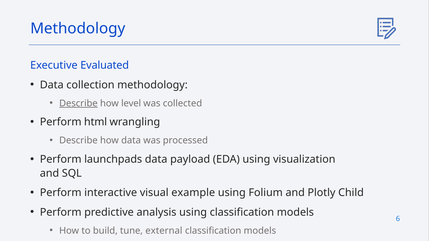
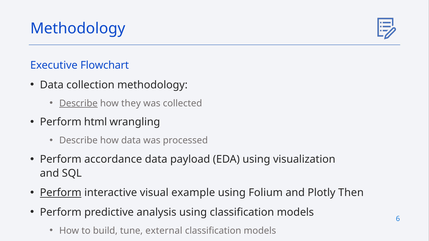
Evaluated: Evaluated -> Flowchart
level: level -> they
launchpads: launchpads -> accordance
Perform at (61, 193) underline: none -> present
Child: Child -> Then
